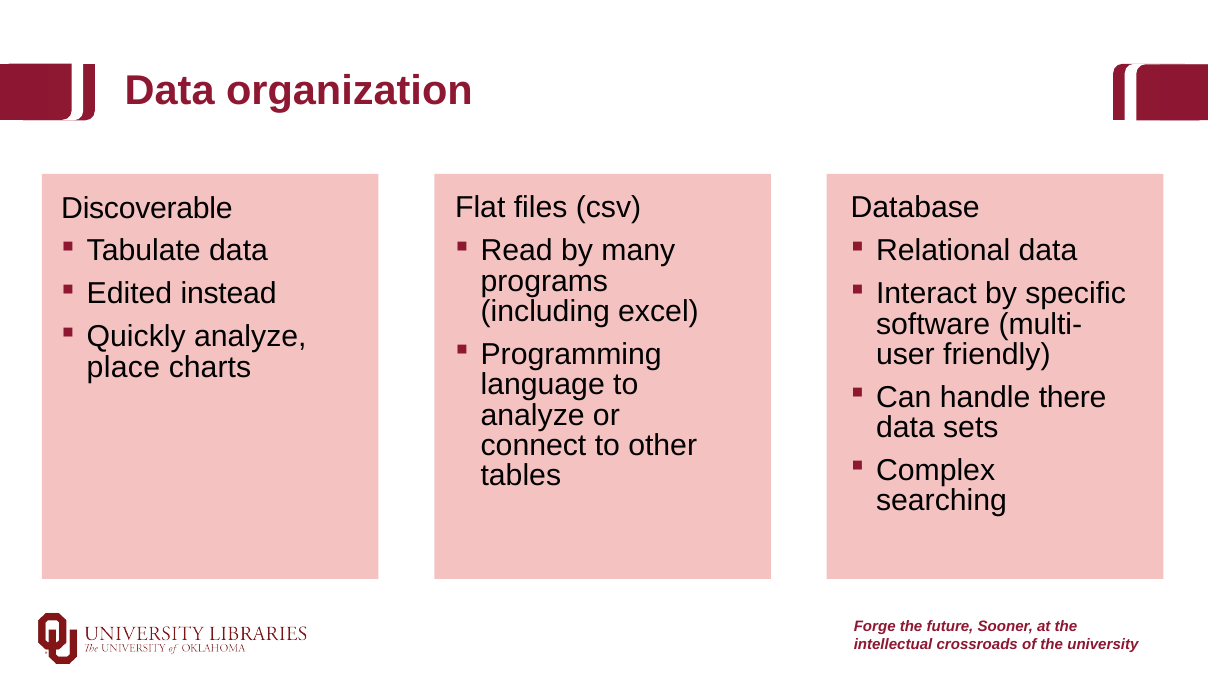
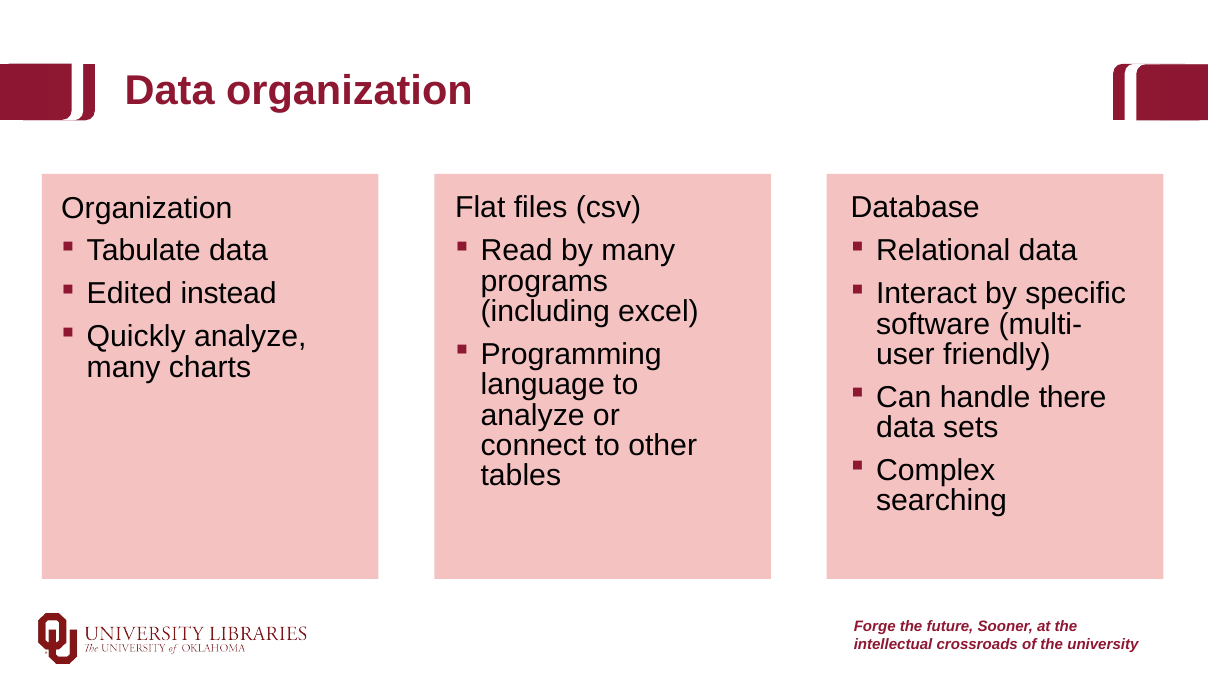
Discoverable at (147, 208): Discoverable -> Organization
place at (123, 367): place -> many
